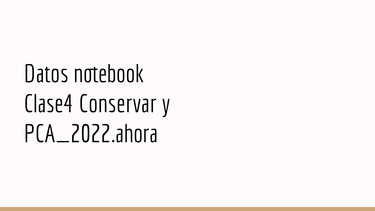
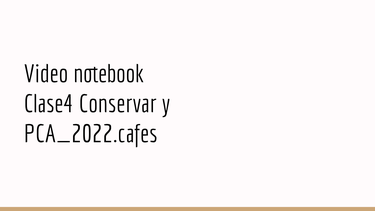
Datos: Datos -> Video
PCA_2022.ahora: PCA_2022.ahora -> PCA_2022.cafes
